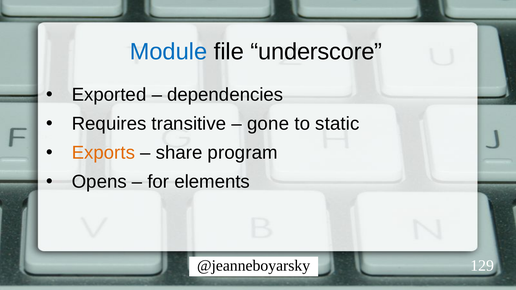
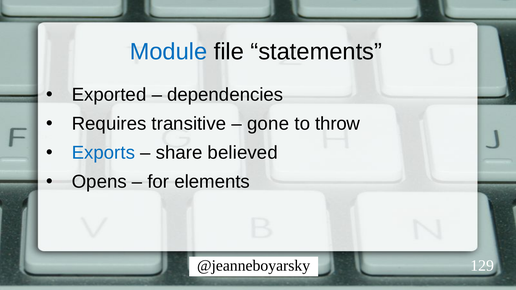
underscore: underscore -> statements
static: static -> throw
Exports colour: orange -> blue
program: program -> believed
